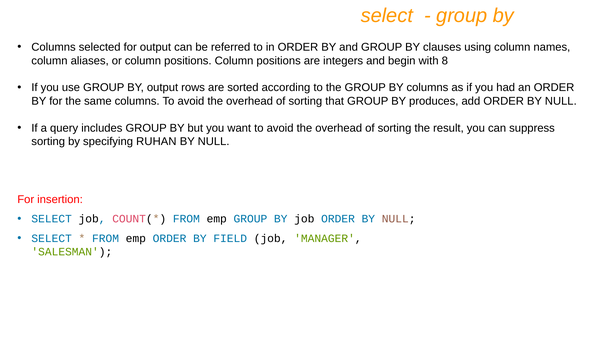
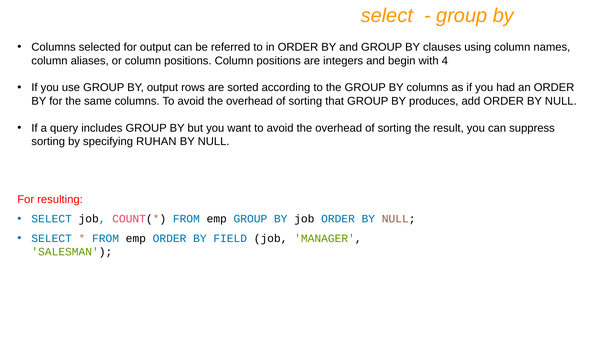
8: 8 -> 4
insertion: insertion -> resulting
